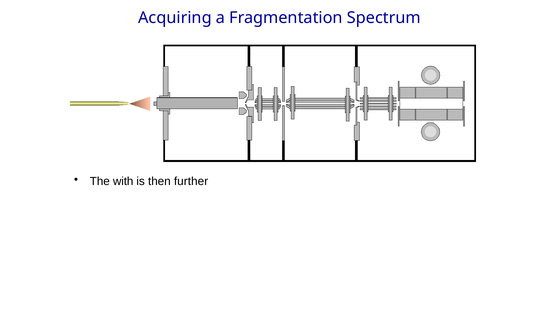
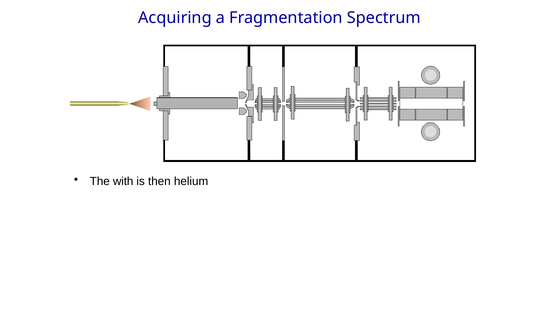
further: further -> helium
